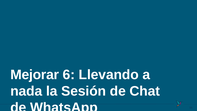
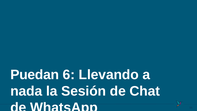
Mejorar: Mejorar -> Puedan
